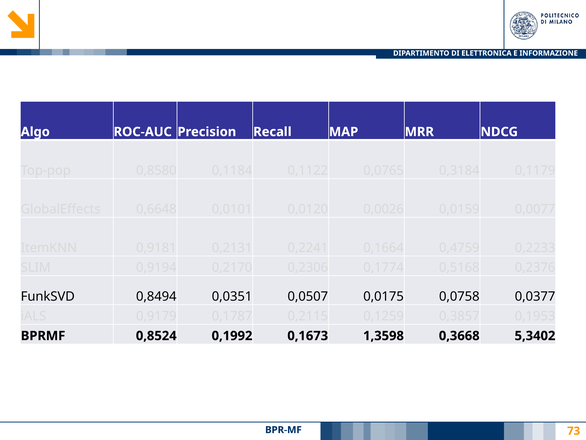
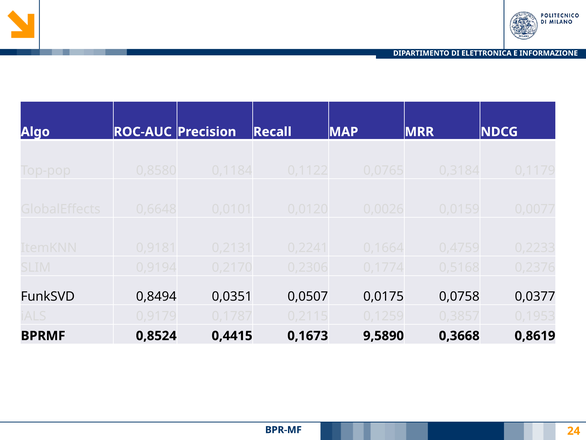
0,1992: 0,1992 -> 0,4415
1,3598: 1,3598 -> 9,5890
5,3402: 5,3402 -> 0,8619
73: 73 -> 24
